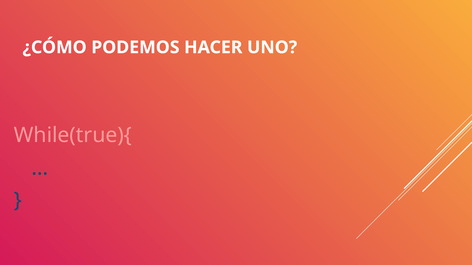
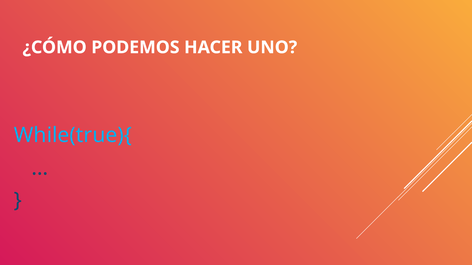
While(true){ colour: pink -> light blue
